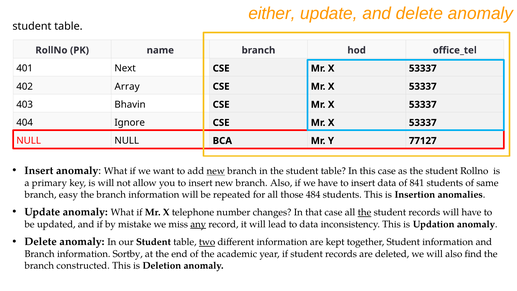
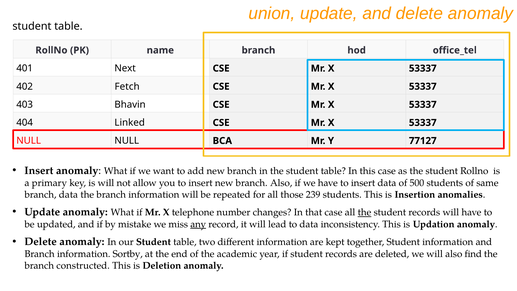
either: either -> union
Array: Array -> Fetch
Ignore: Ignore -> Linked
new at (216, 171) underline: present -> none
841: 841 -> 500
branch easy: easy -> data
484: 484 -> 239
two underline: present -> none
